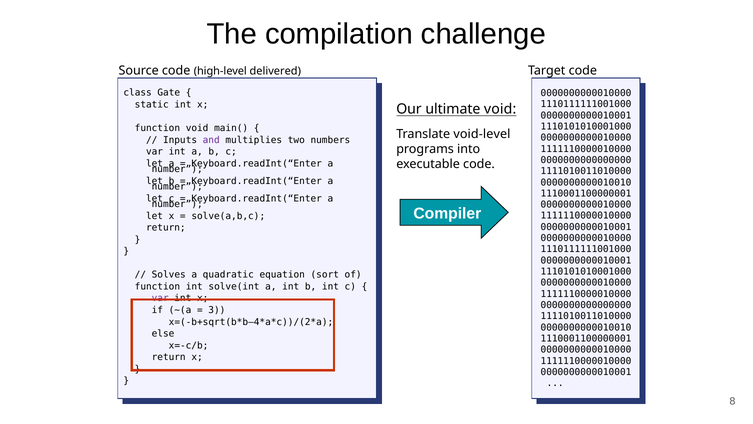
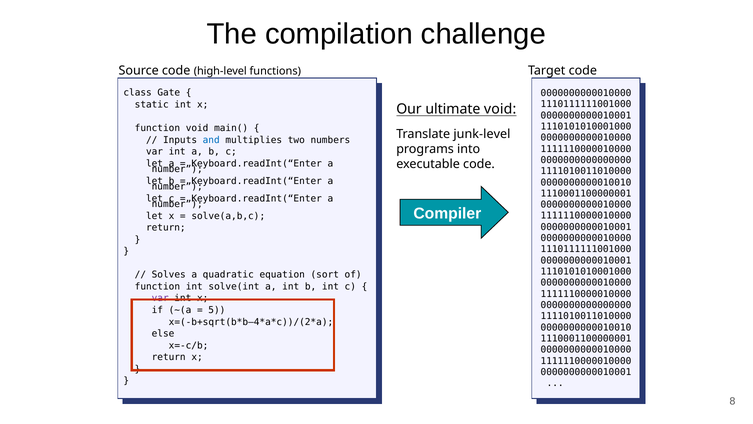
delivered: delivered -> functions
void-level: void-level -> junk-level
and at (211, 140) colour: purple -> blue
3: 3 -> 5
